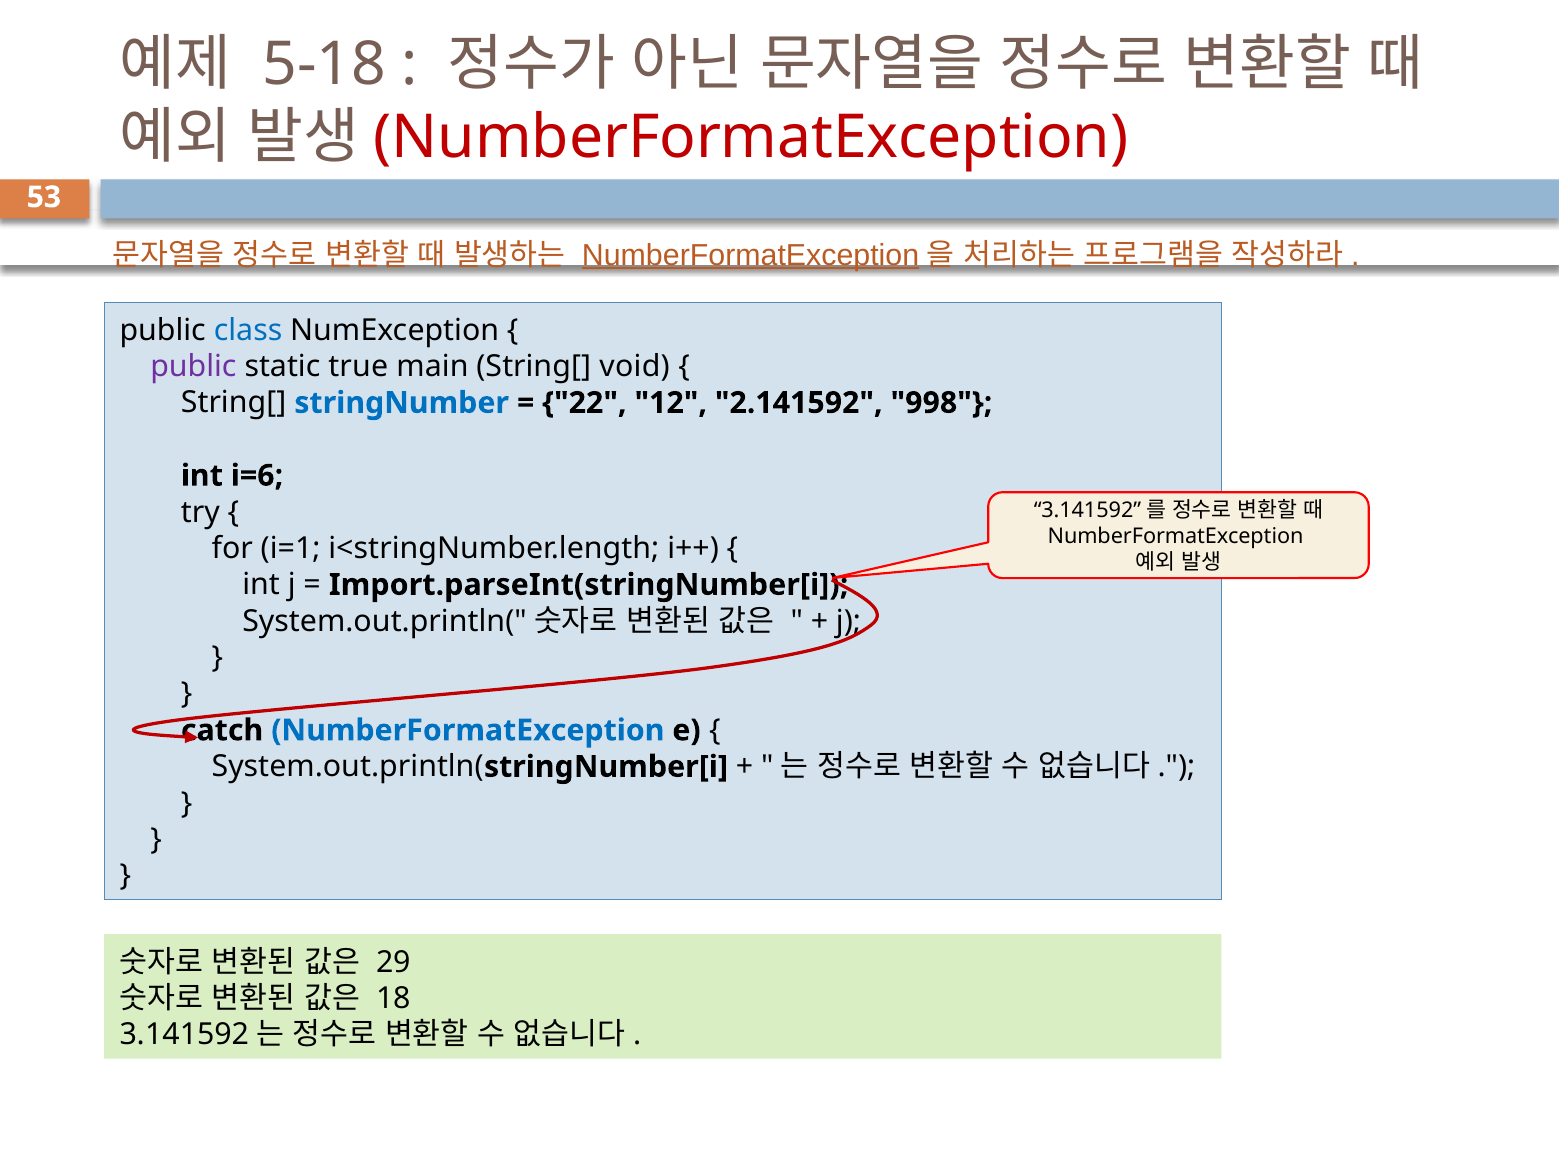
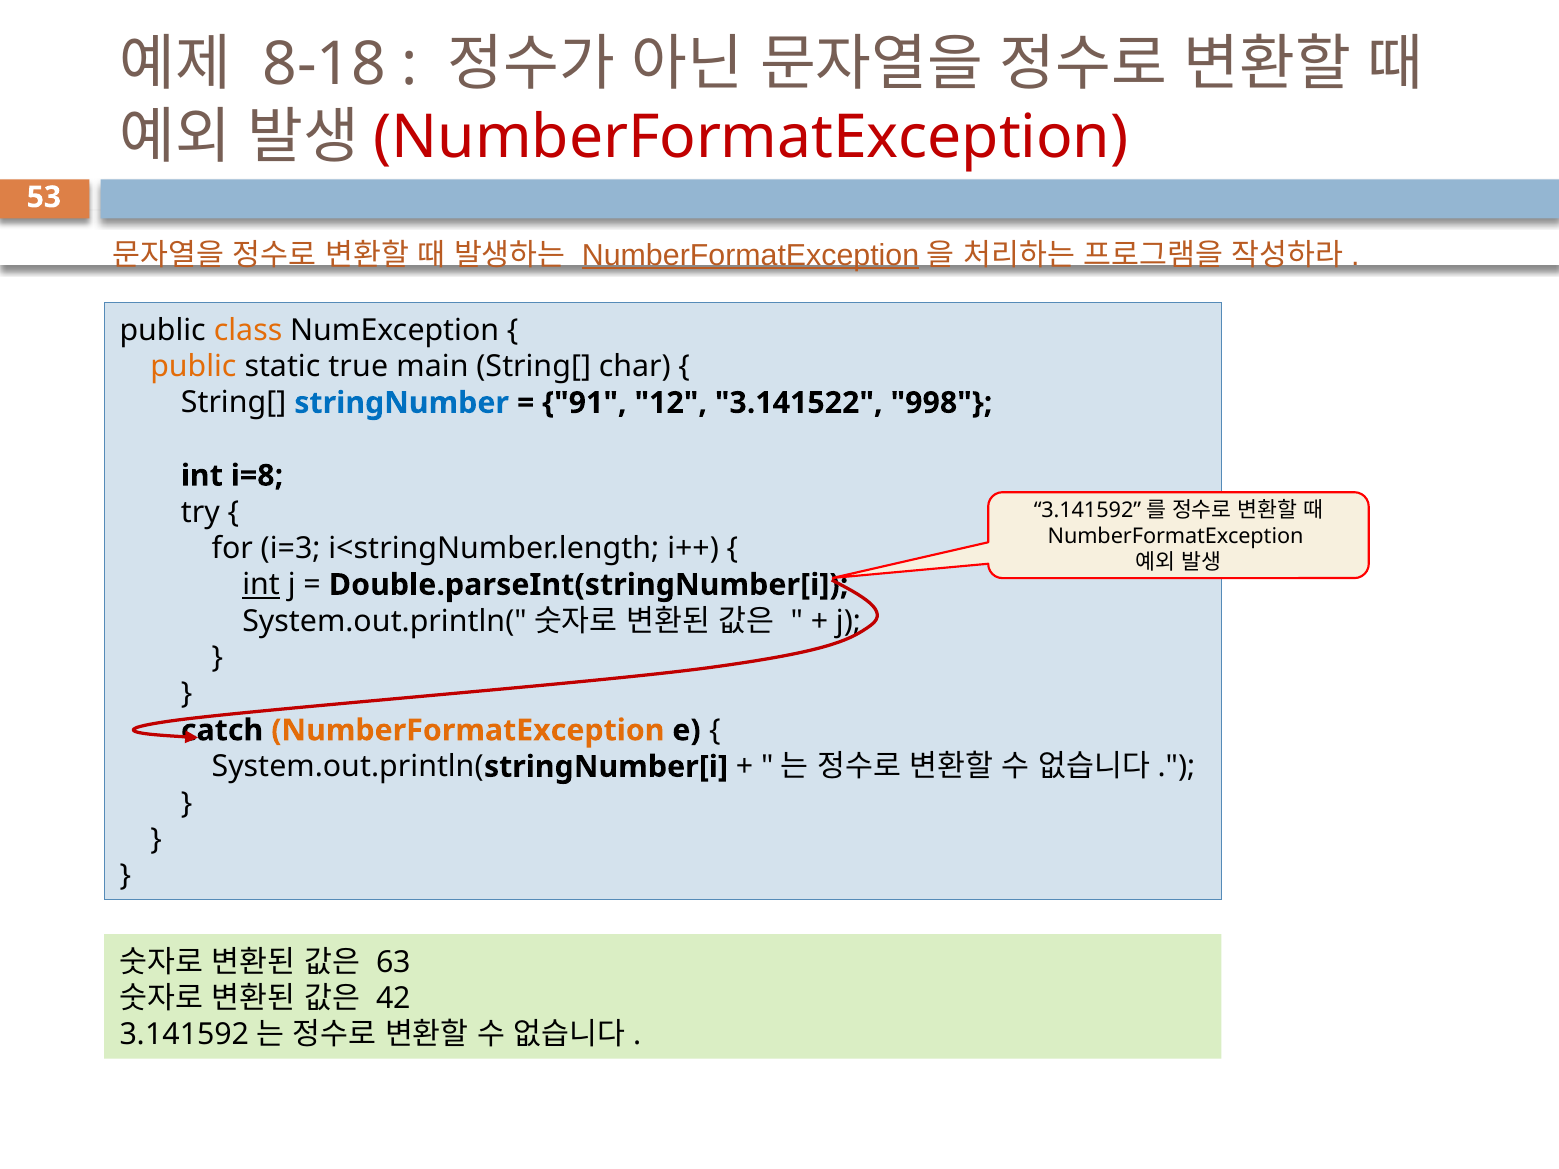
5-18: 5-18 -> 8-18
class colour: blue -> orange
public at (193, 367) colour: purple -> orange
void: void -> char
22: 22 -> 91
2.141592: 2.141592 -> 3.141522
i=6: i=6 -> i=8
i=1: i=1 -> i=3
int at (261, 585) underline: none -> present
Import.parseInt(stringNumber[i: Import.parseInt(stringNumber[i -> Double.parseInt(stringNumber[i
NumberFormatException at (468, 731) colour: blue -> orange
29: 29 -> 63
18: 18 -> 42
